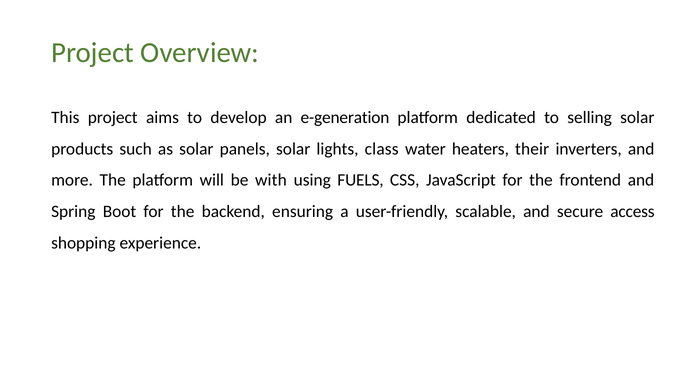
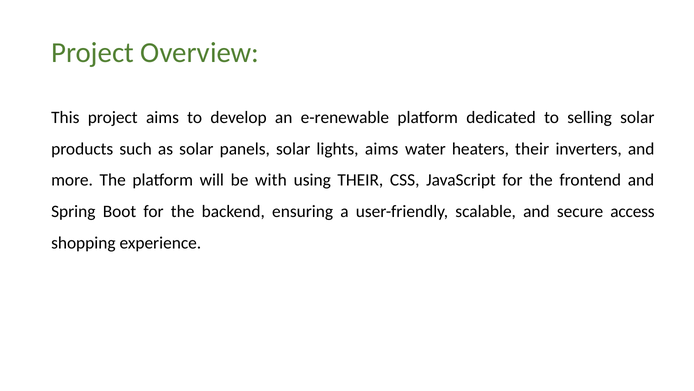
e-generation: e-generation -> e-renewable
lights class: class -> aims
using FUELS: FUELS -> THEIR
